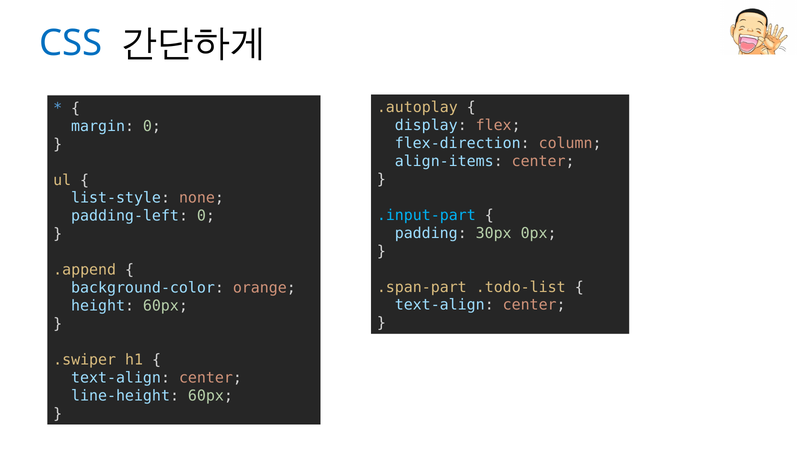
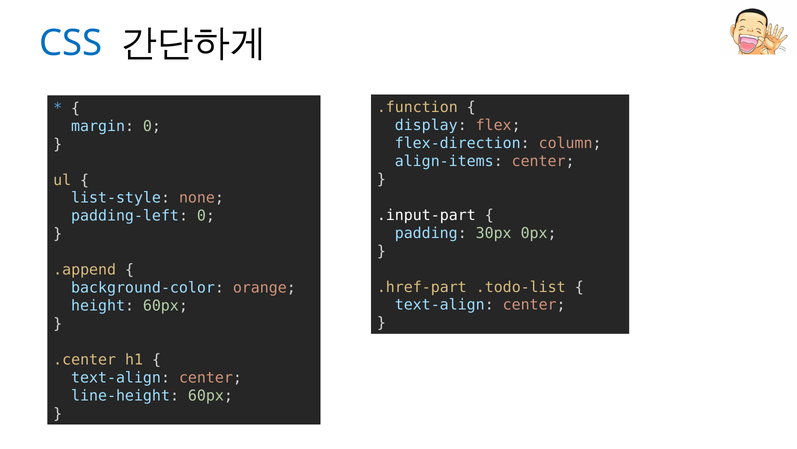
.autoplay: .autoplay -> .function
.input-part colour: light blue -> white
.span-part: .span-part -> .href-part
.swiper: .swiper -> .center
